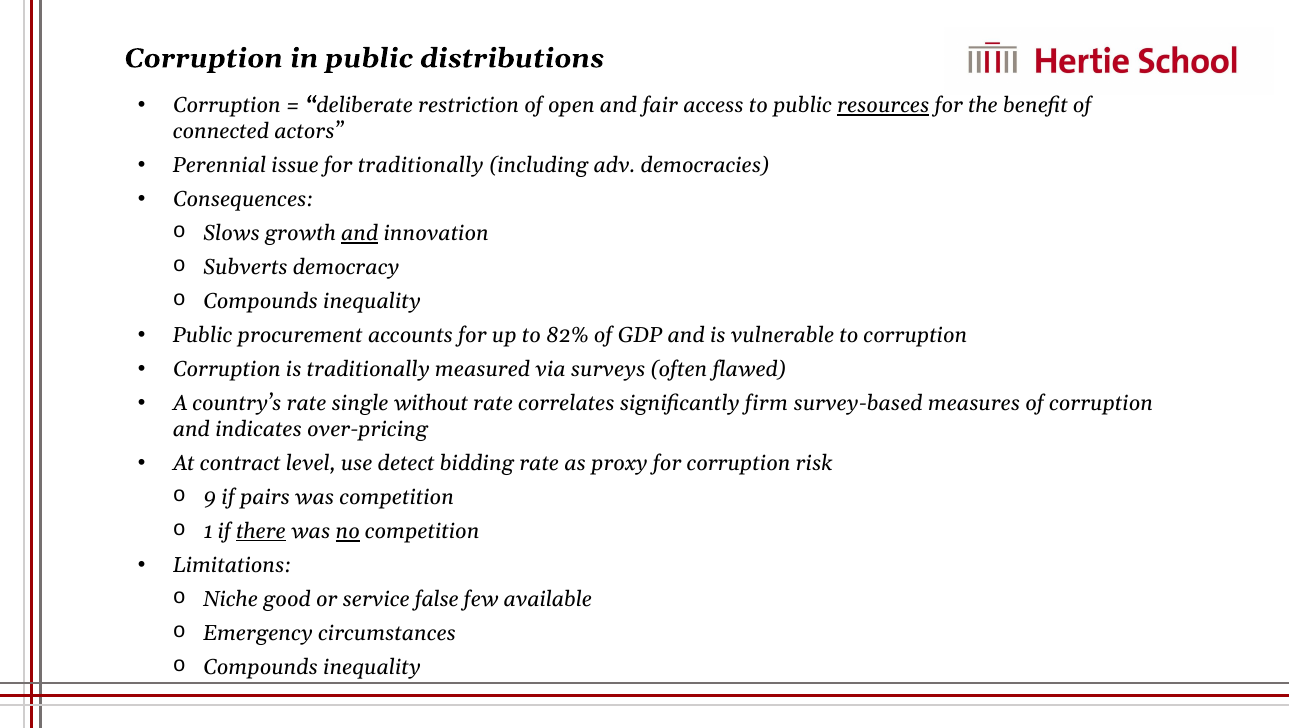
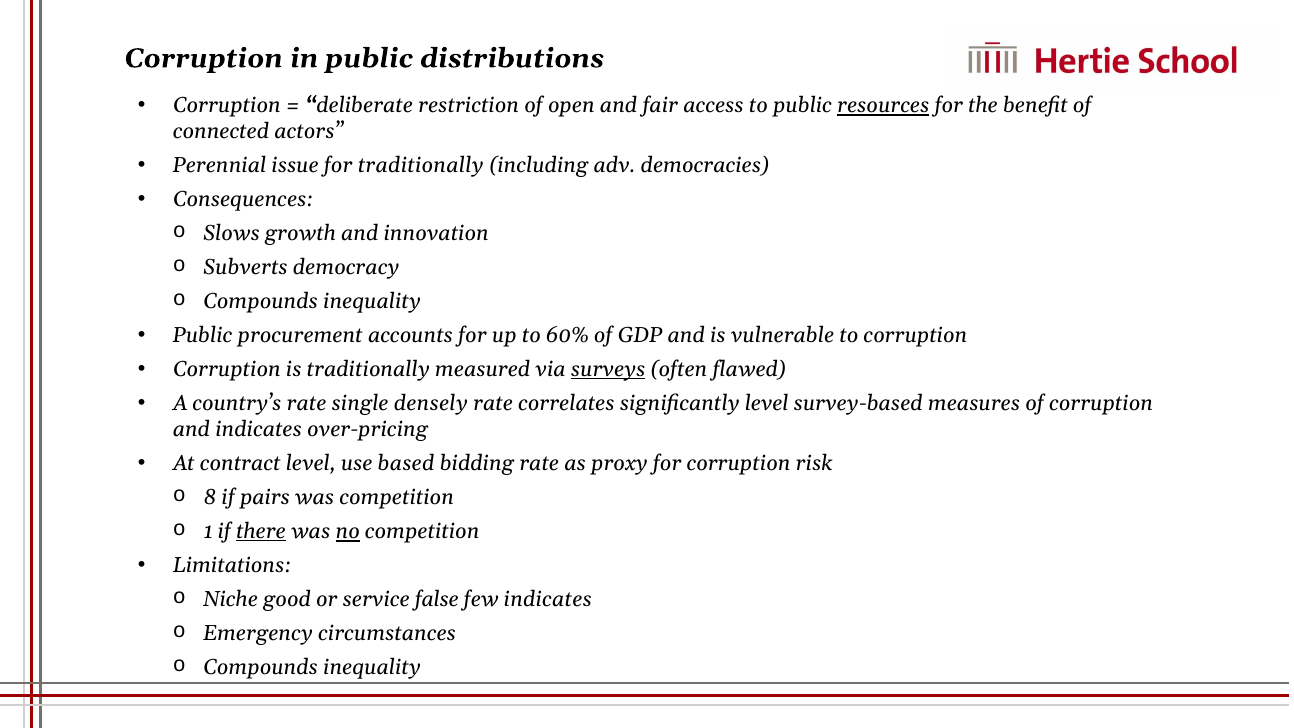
and at (360, 234) underline: present -> none
82%: 82% -> 60%
surveys underline: none -> present
without: without -> densely
significantly firm: firm -> level
detect: detect -> based
9: 9 -> 8
few available: available -> indicates
